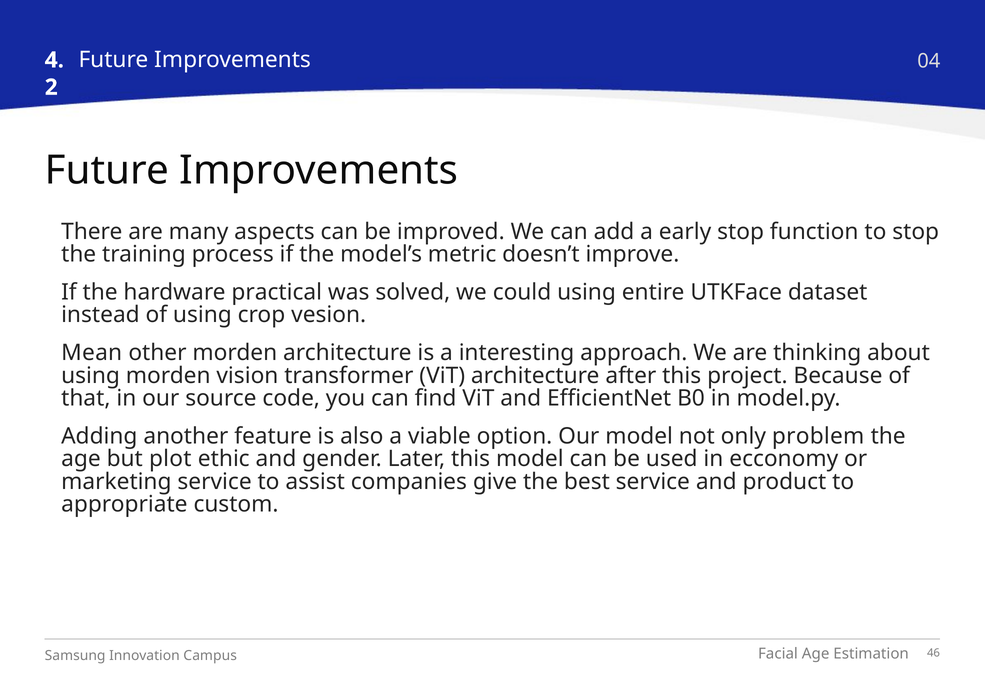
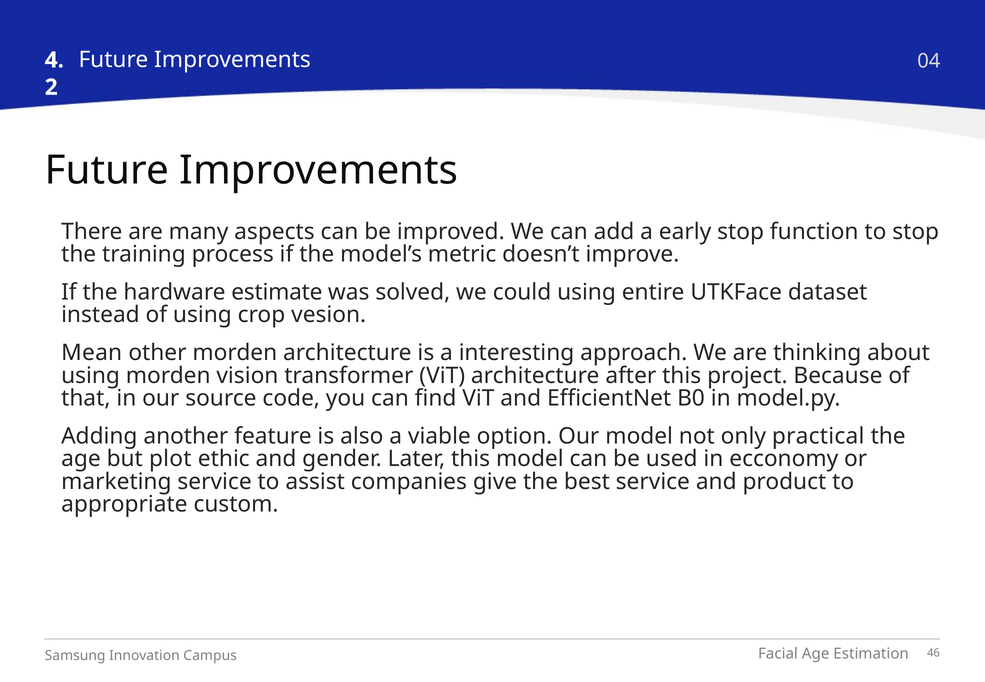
practical: practical -> estimate
problem: problem -> practical
